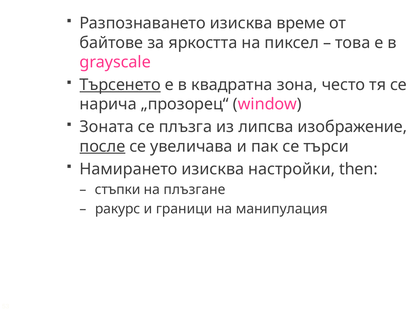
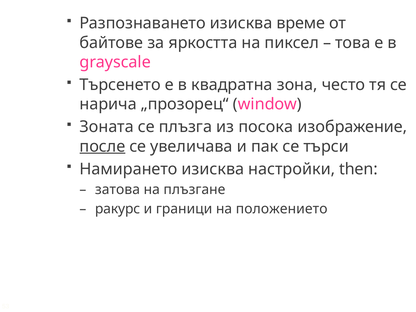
Търсенето underline: present -> none
липсва: липсва -> посока
стъпки: стъпки -> затова
манипулация: манипулация -> положението
